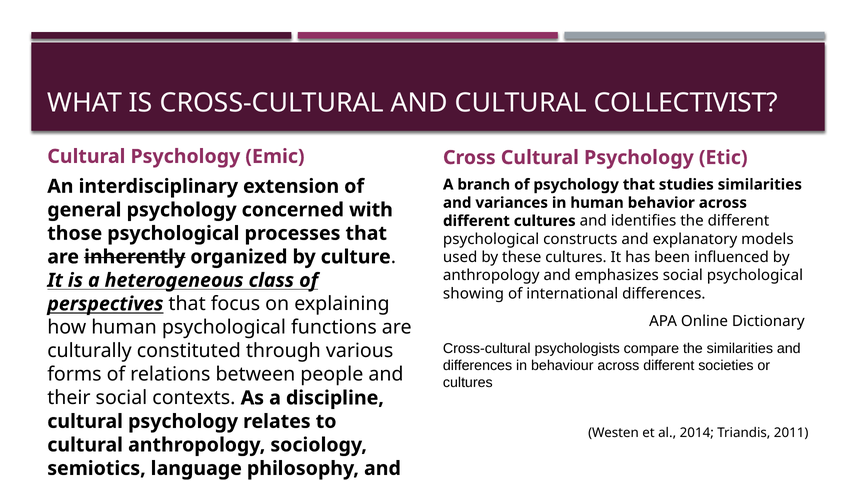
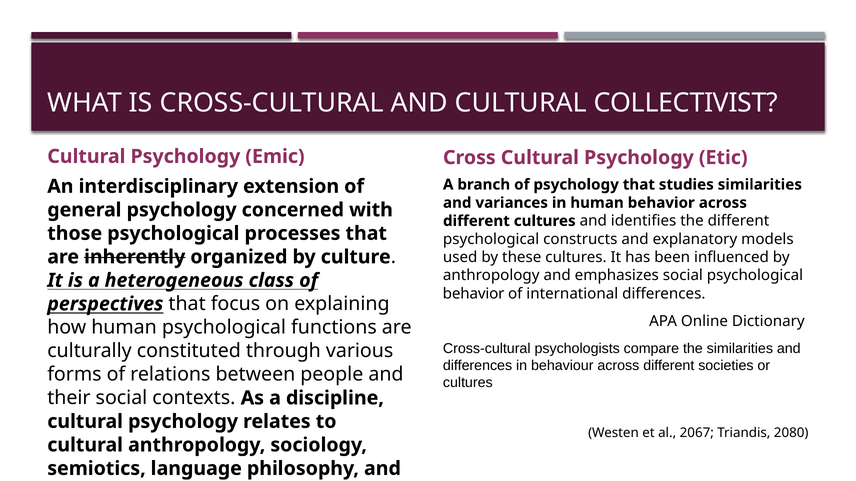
showing at (473, 294): showing -> behavior
2014: 2014 -> 2067
2011: 2011 -> 2080
